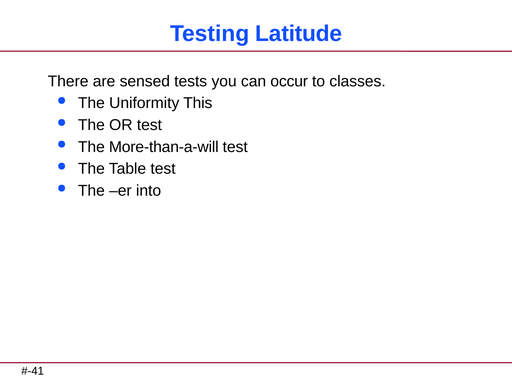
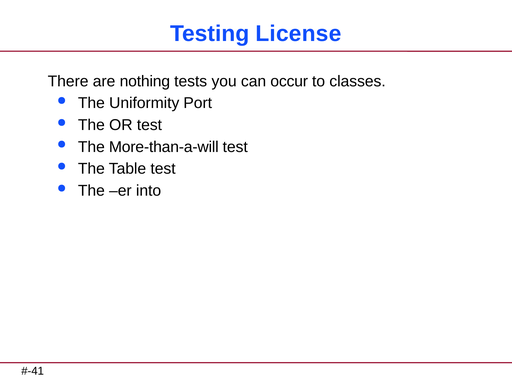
Latitude: Latitude -> License
sensed: sensed -> nothing
This: This -> Port
